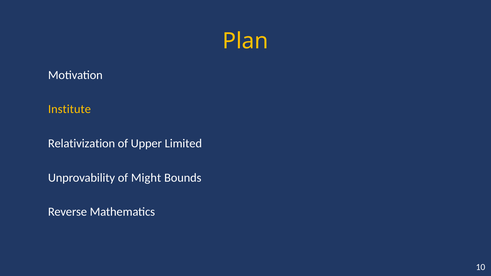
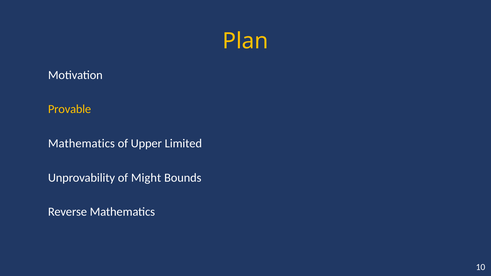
Institute: Institute -> Provable
Relativization at (82, 144): Relativization -> Mathematics
